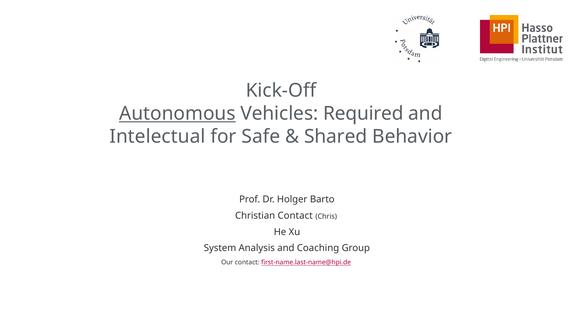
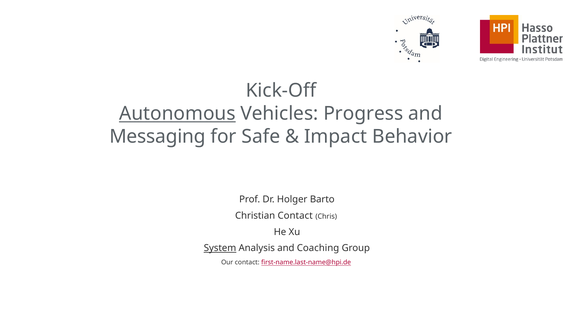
Required: Required -> Progress
Intelectual: Intelectual -> Messaging
Shared: Shared -> Impact
System underline: none -> present
